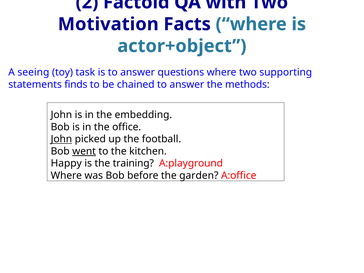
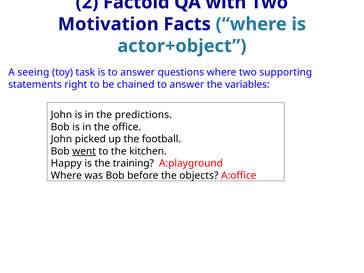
finds: finds -> right
methods: methods -> variables
embedding: embedding -> predictions
John at (61, 139) underline: present -> none
garden: garden -> objects
